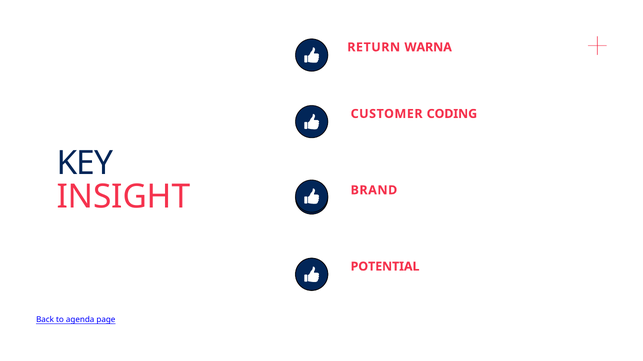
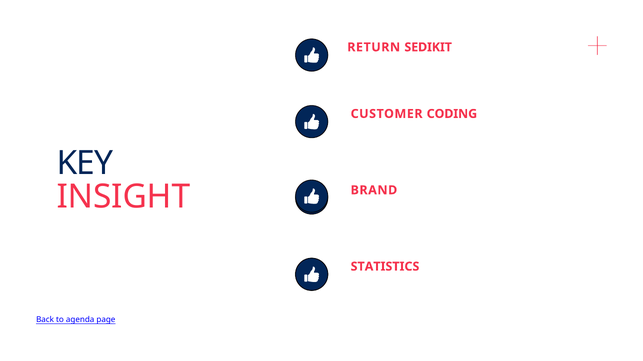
WARNA: WARNA -> SEDIKIT
POTENTIAL: POTENTIAL -> STATISTICS
